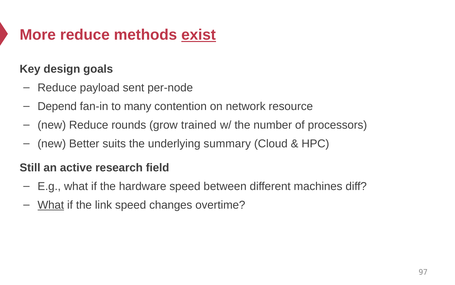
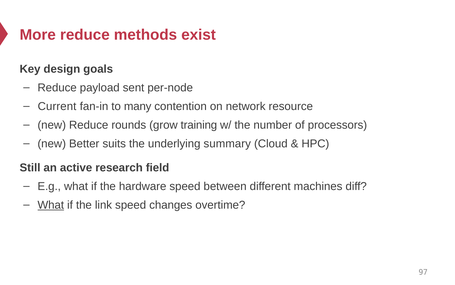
exist underline: present -> none
Depend: Depend -> Current
trained: trained -> training
